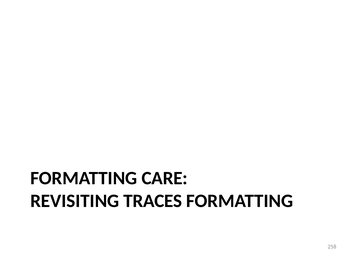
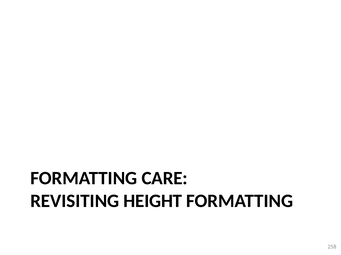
TRACES: TRACES -> HEIGHT
